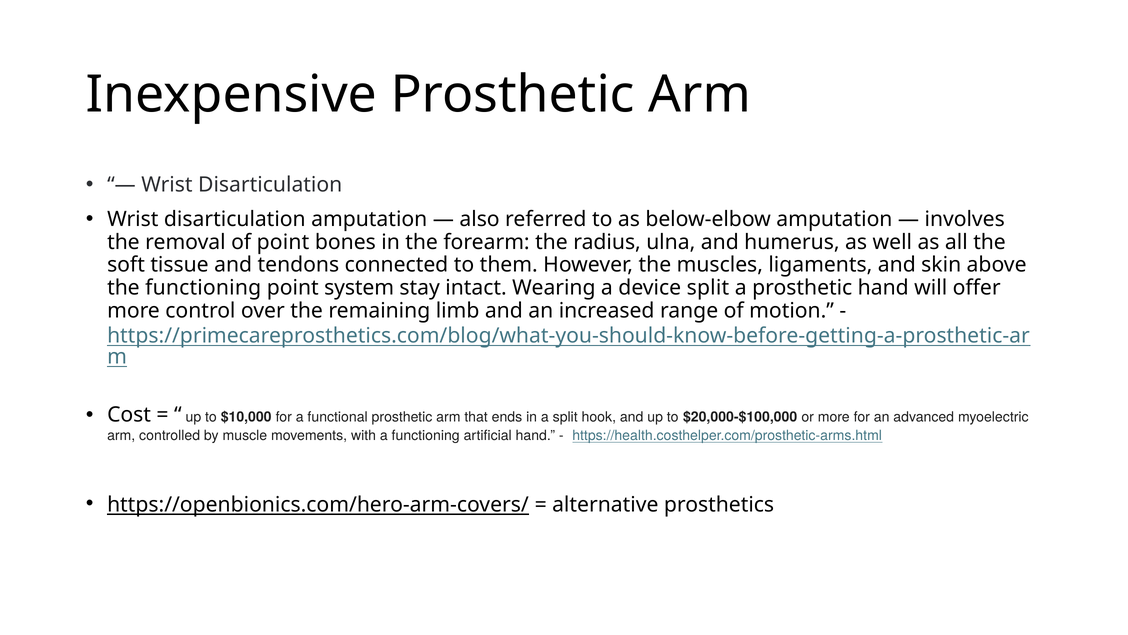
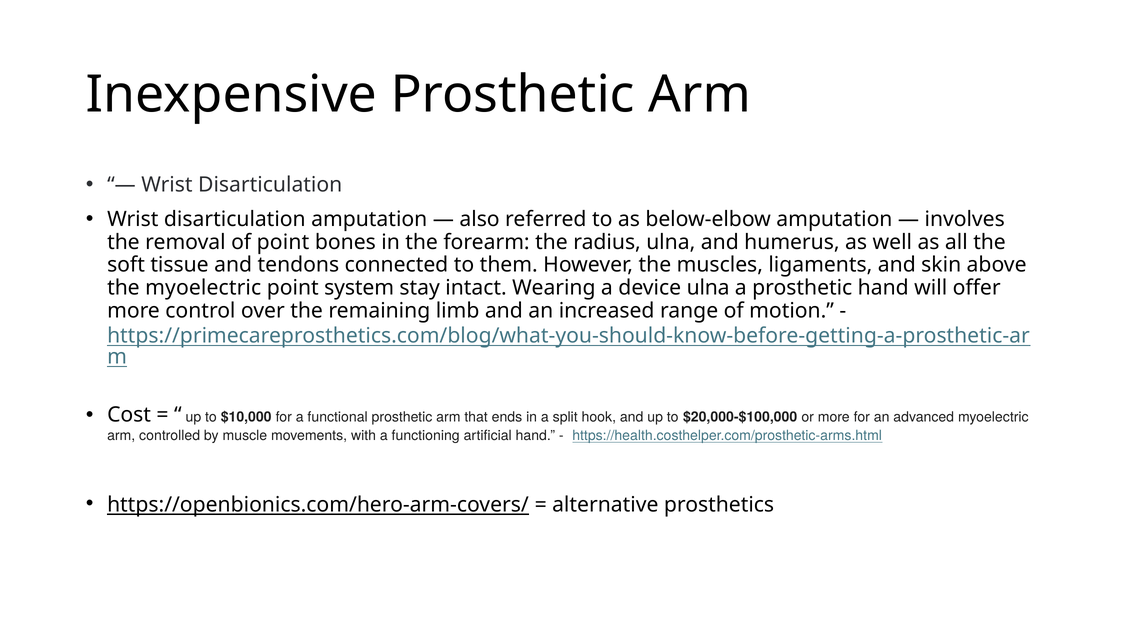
the functioning: functioning -> myoelectric
device split: split -> ulna
